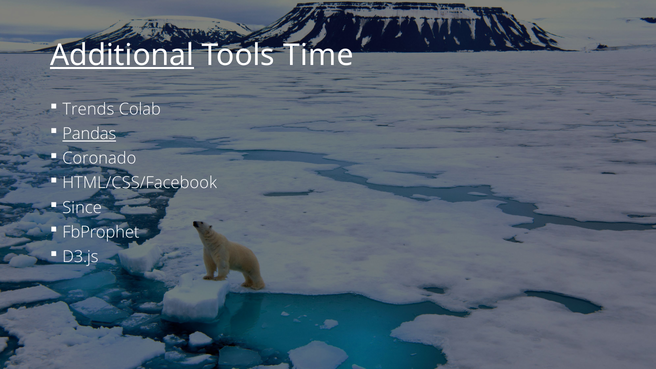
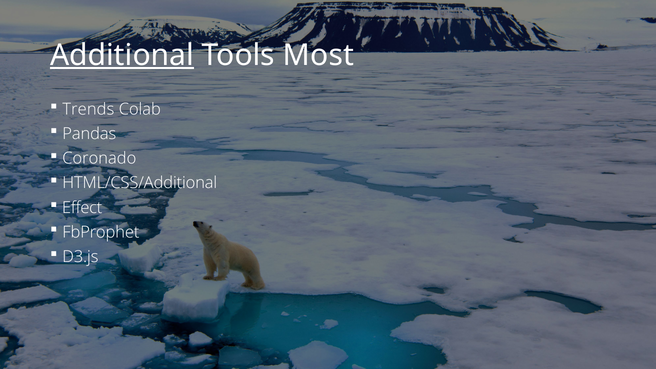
Time: Time -> Most
Pandas underline: present -> none
HTML/CSS/Facebook: HTML/CSS/Facebook -> HTML/CSS/Additional
Since: Since -> Effect
